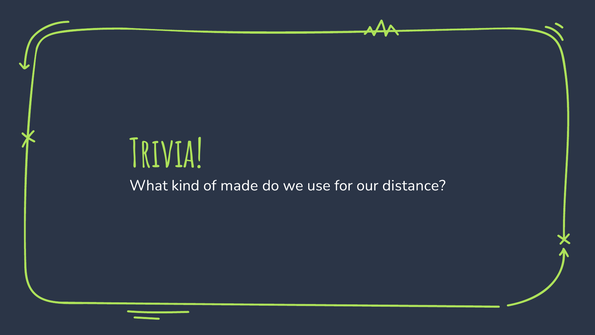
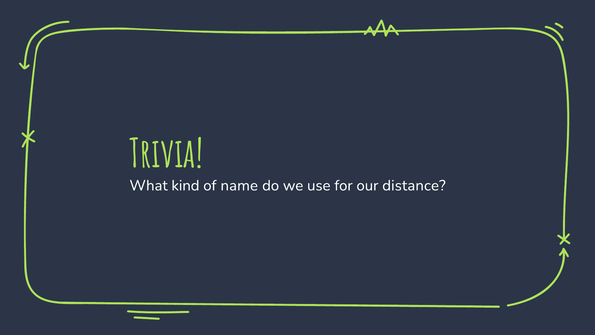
made: made -> name
